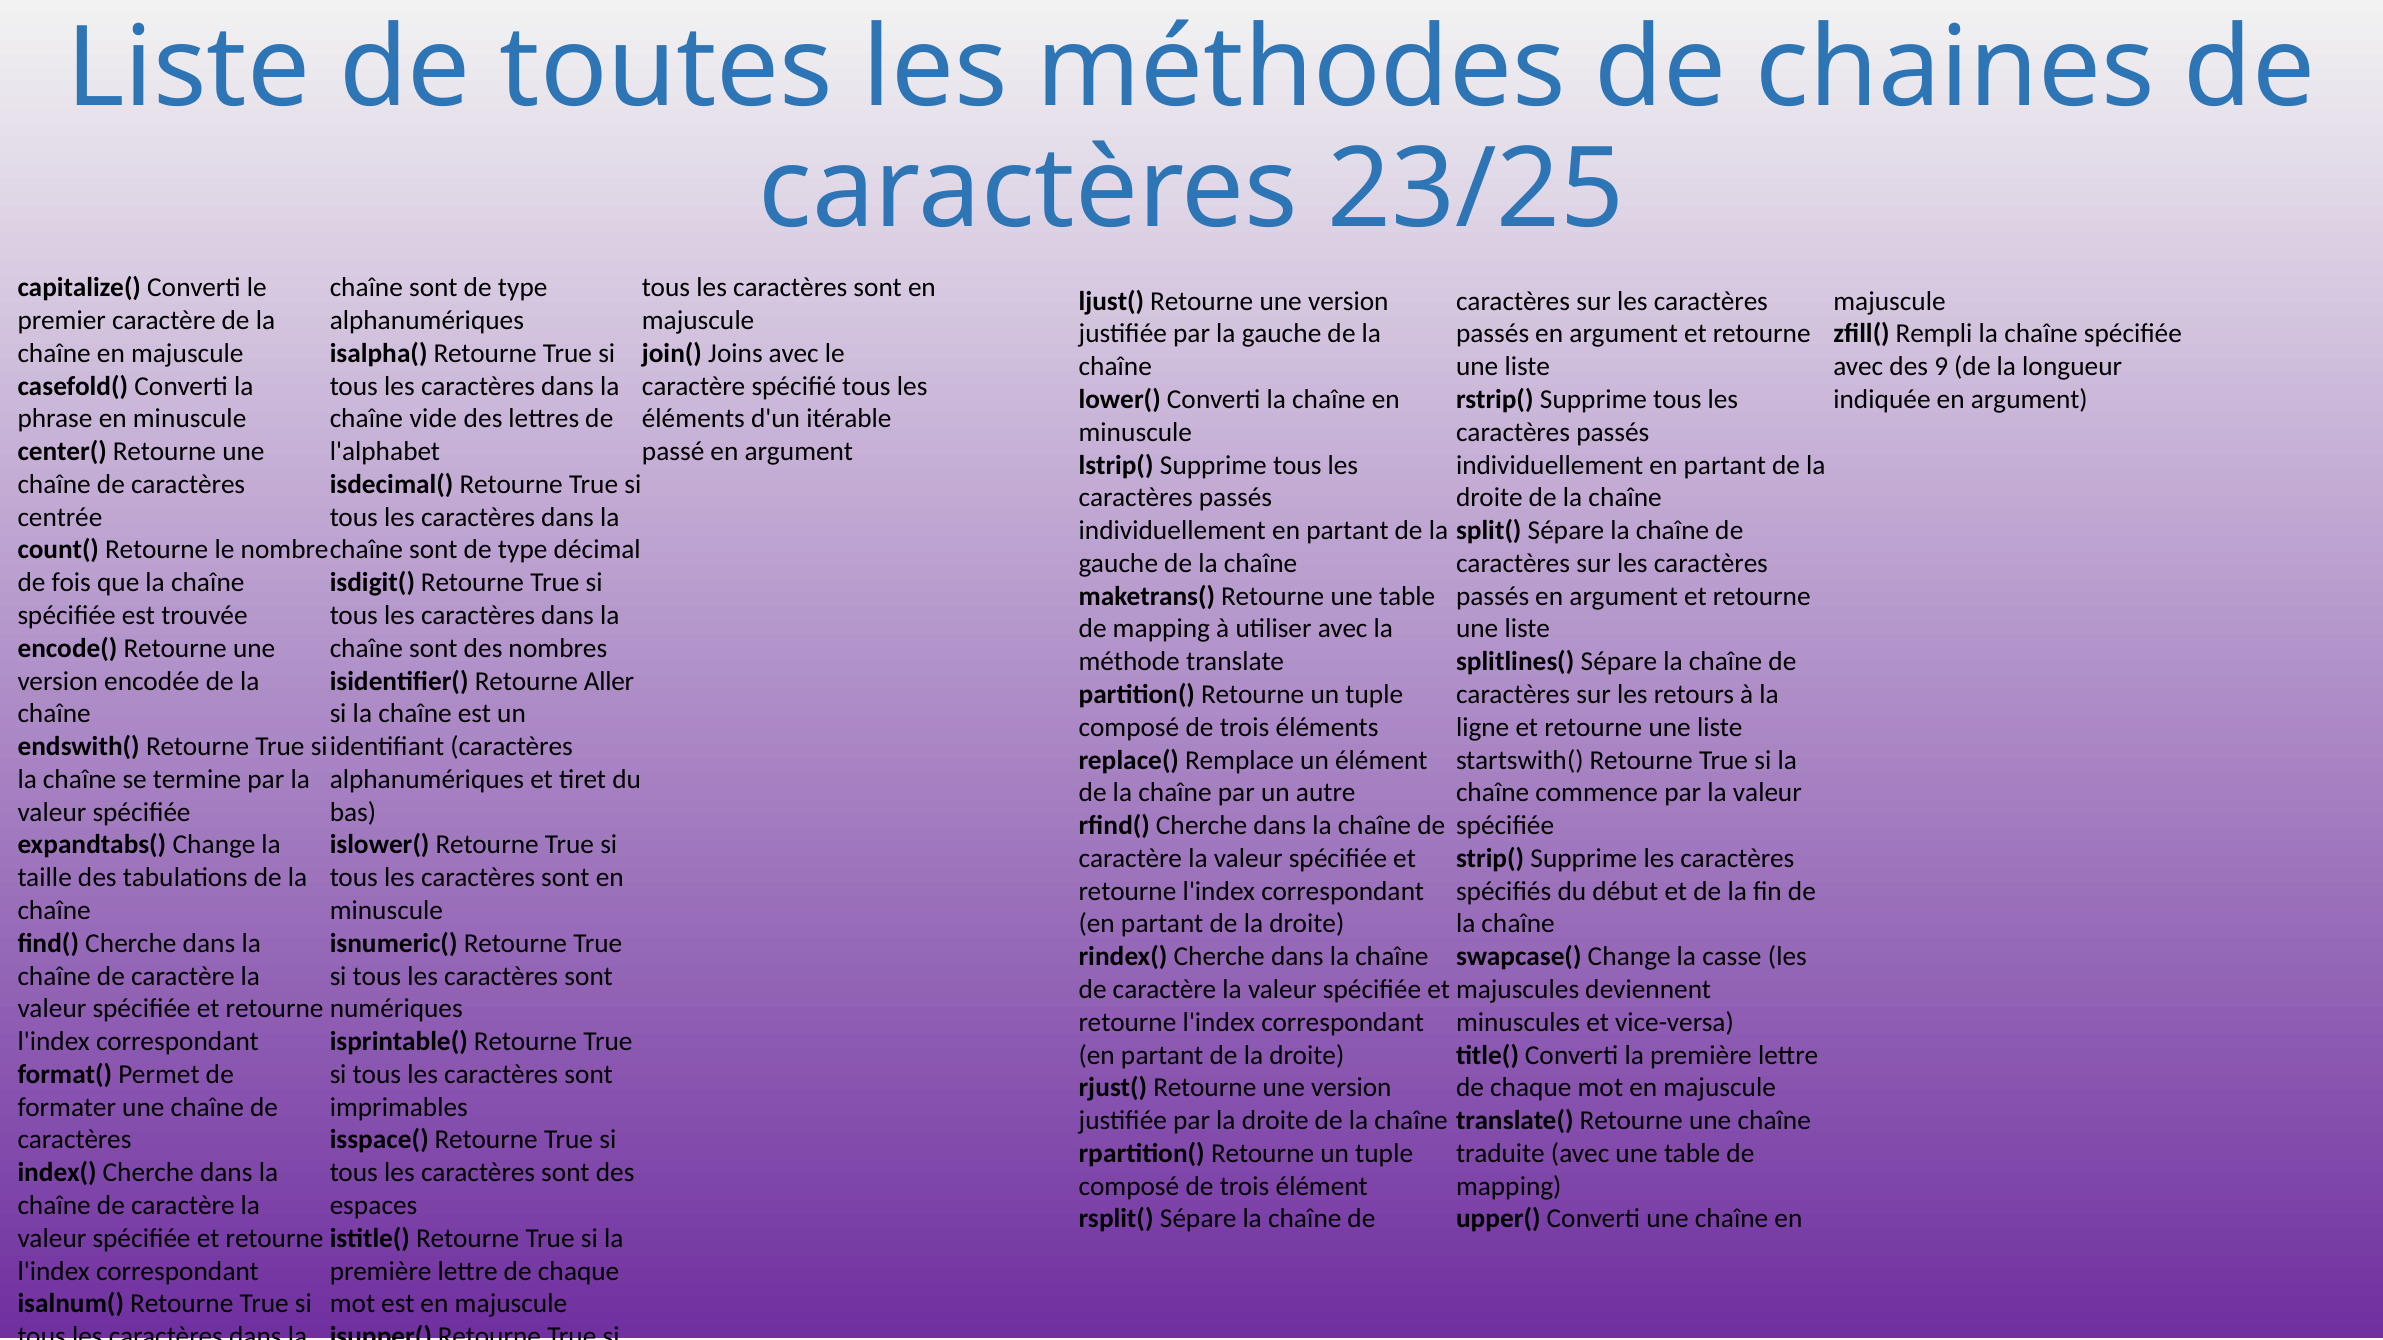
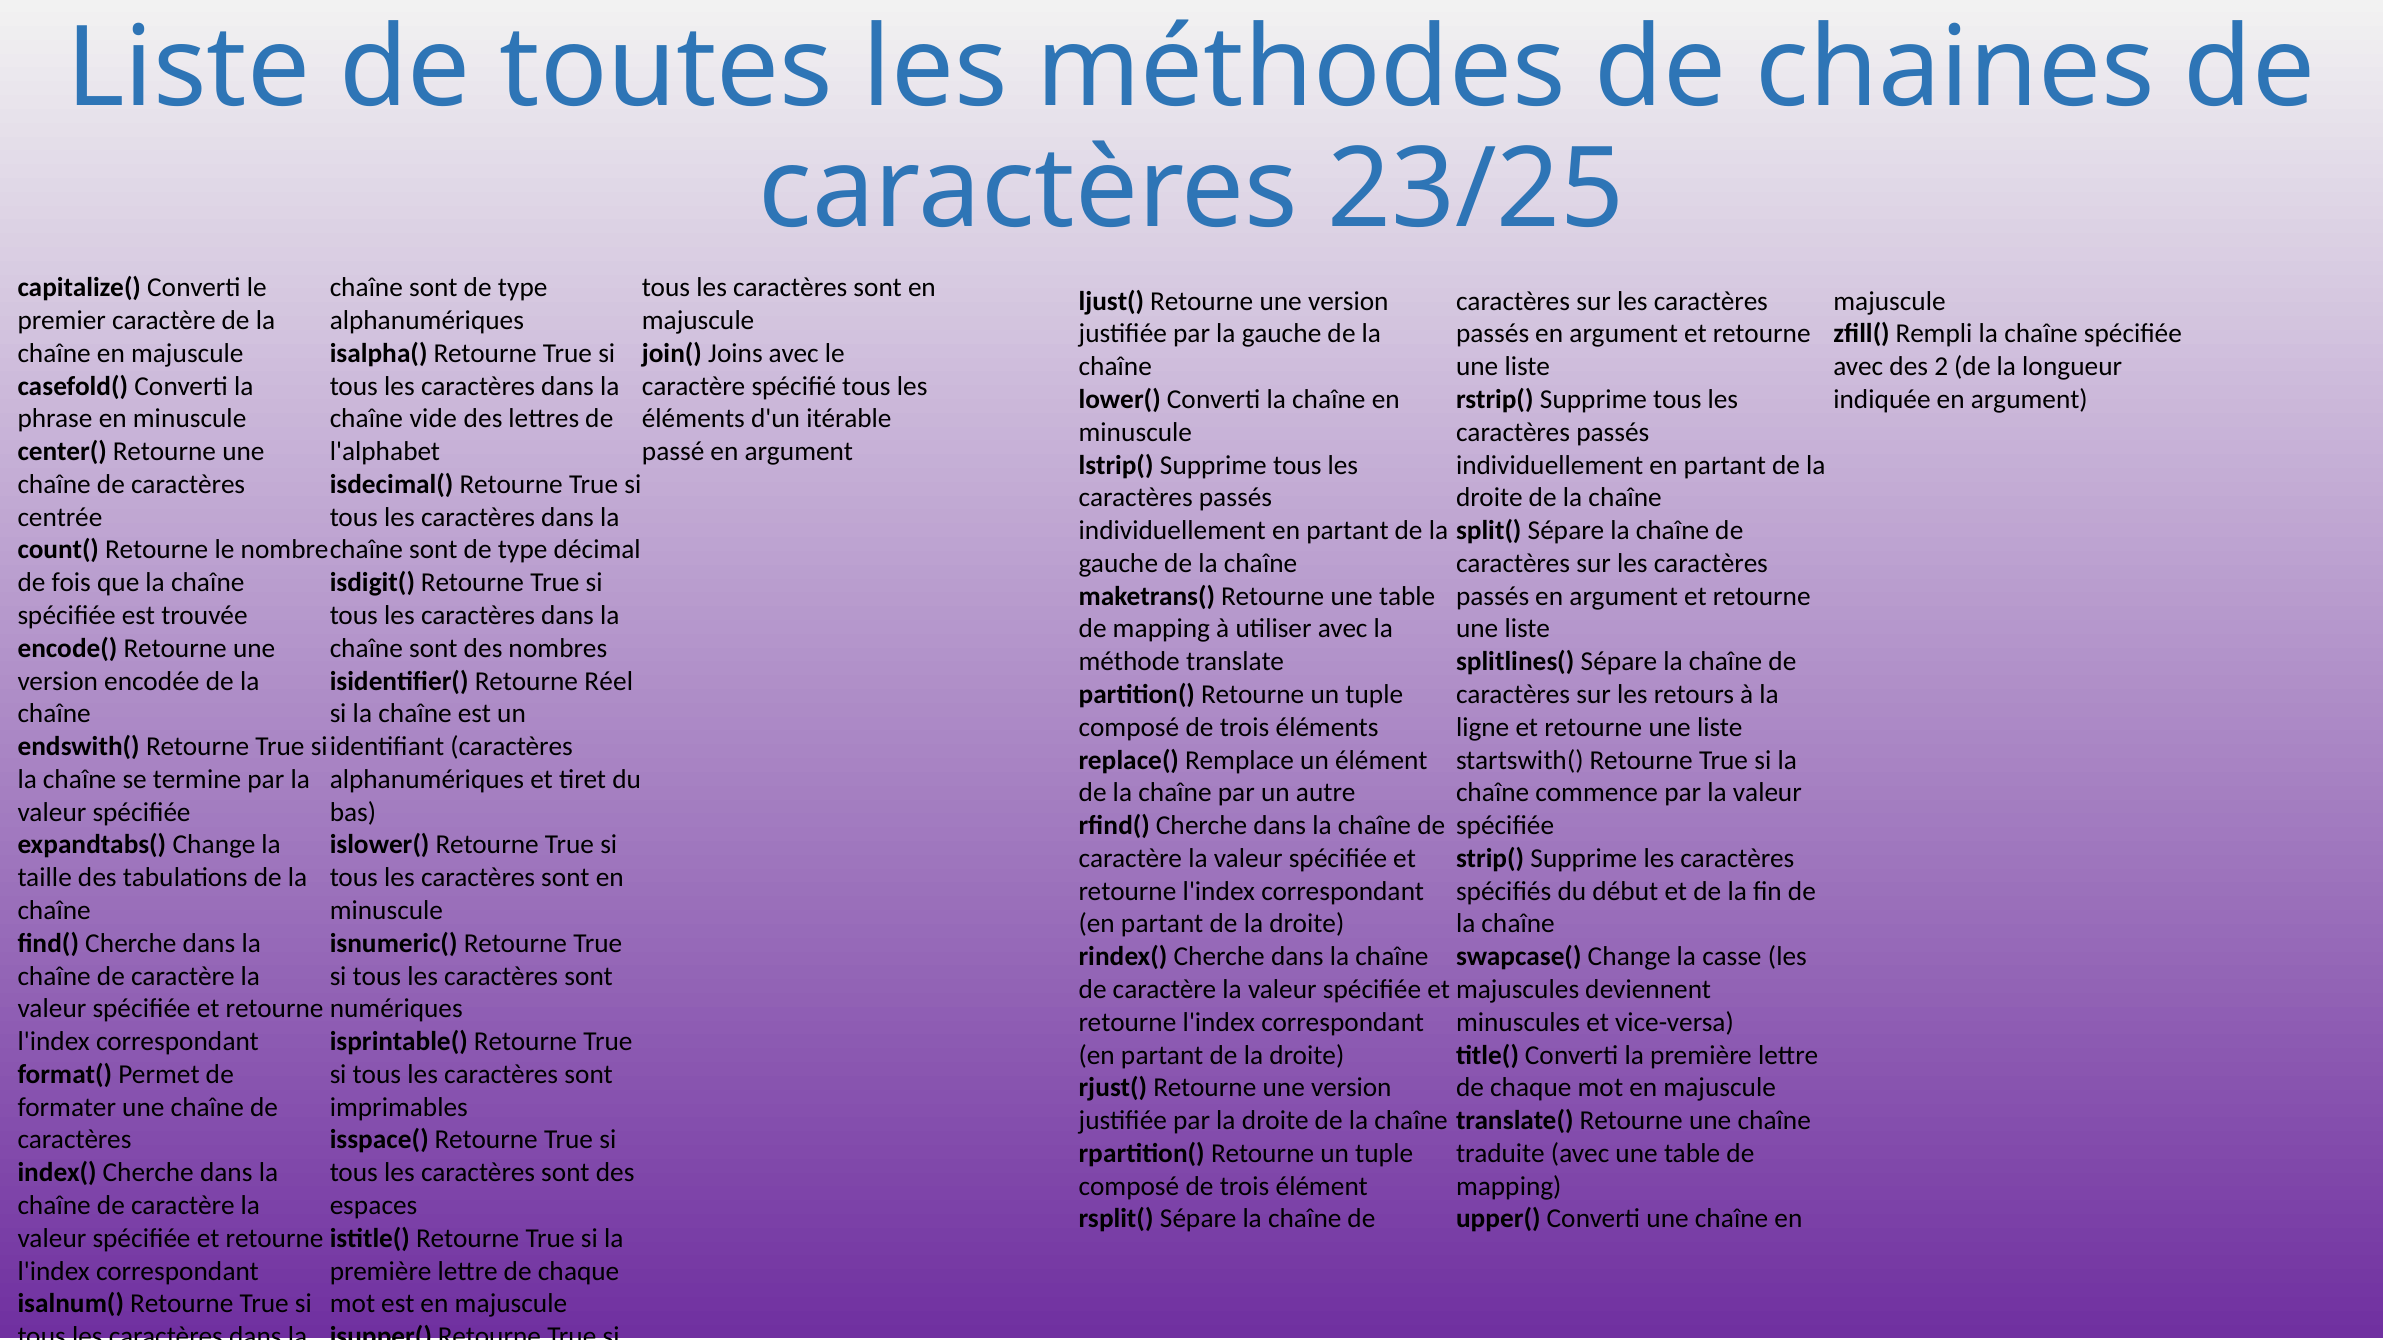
9: 9 -> 2
Aller: Aller -> Réel
